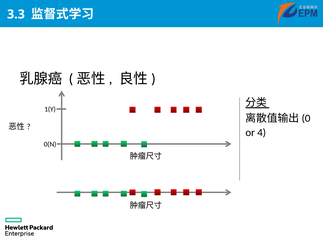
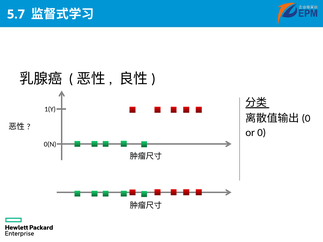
3.3: 3.3 -> 5.7
4: 4 -> 0
